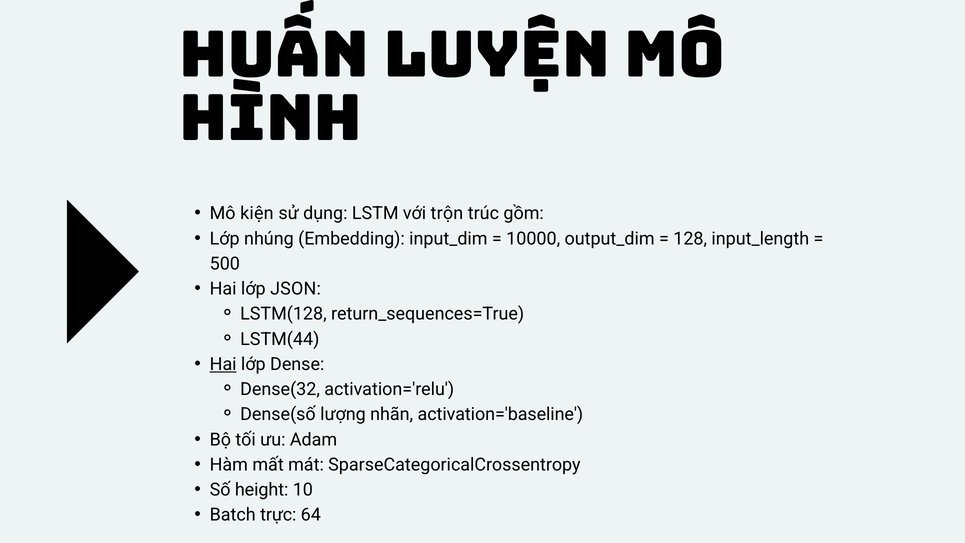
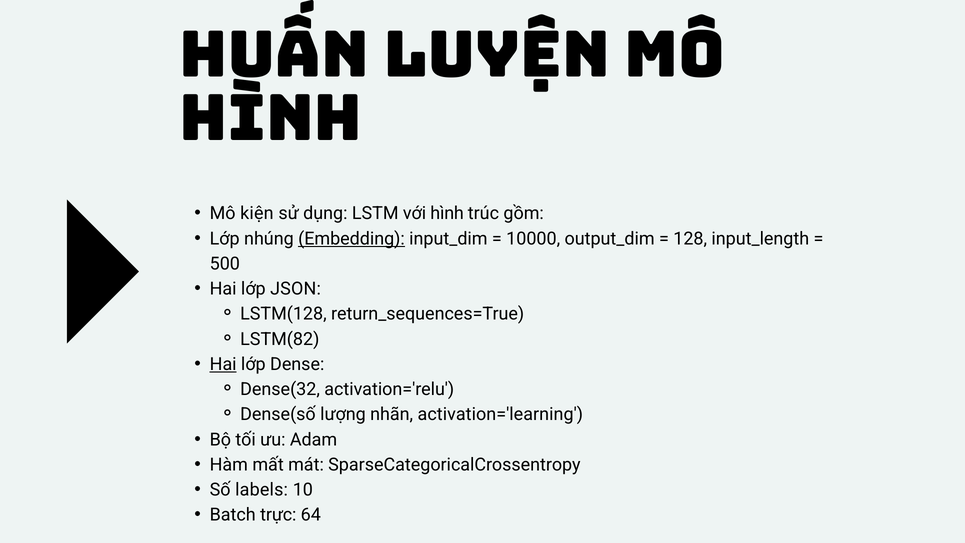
với trộn: trộn -> hình
Embedding underline: none -> present
LSTM(44: LSTM(44 -> LSTM(82
activation='baseline: activation='baseline -> activation='learning
height: height -> labels
